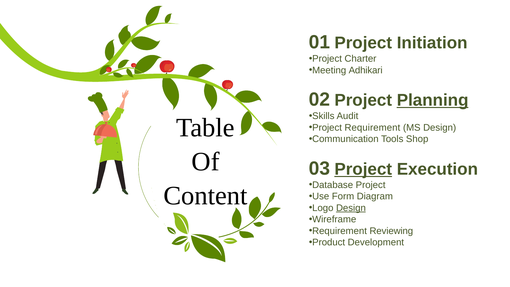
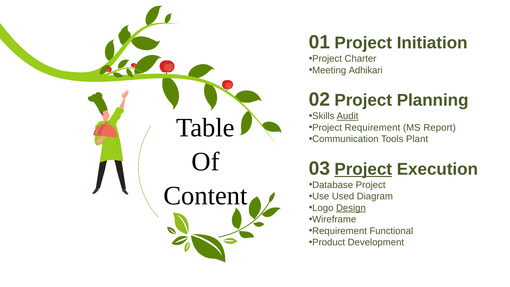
Planning underline: present -> none
Audit underline: none -> present
MS Design: Design -> Report
Shop: Shop -> Plant
Form: Form -> Used
Reviewing: Reviewing -> Functional
